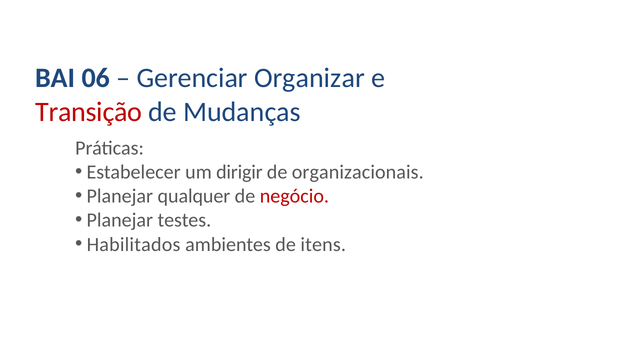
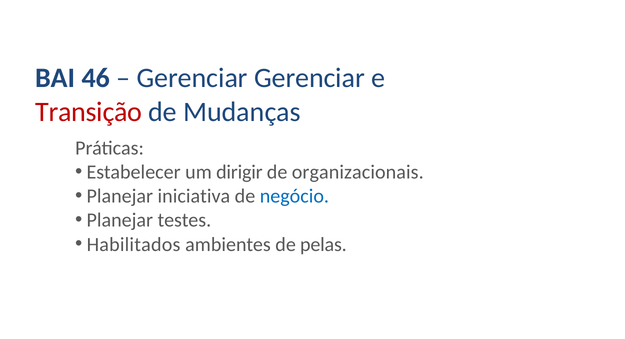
06: 06 -> 46
Gerenciar Organizar: Organizar -> Gerenciar
qualquer: qualquer -> iniciativa
negócio colour: red -> blue
itens: itens -> pelas
